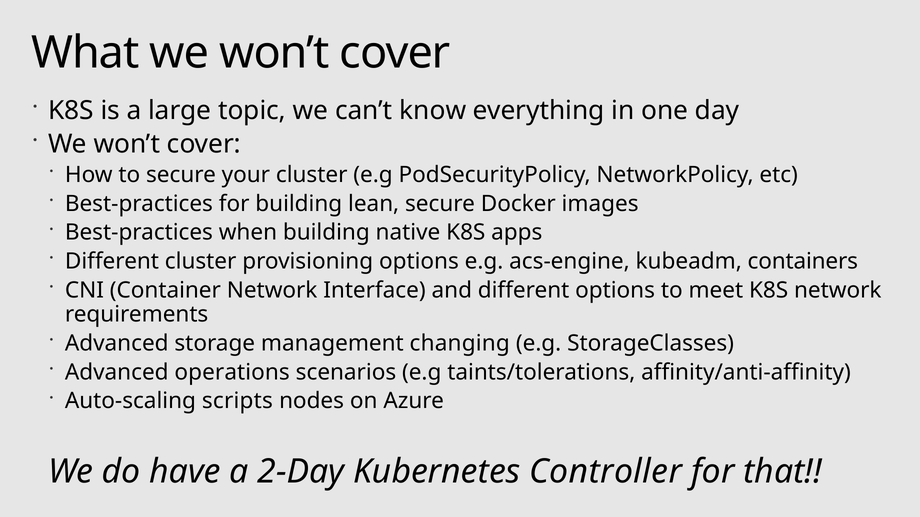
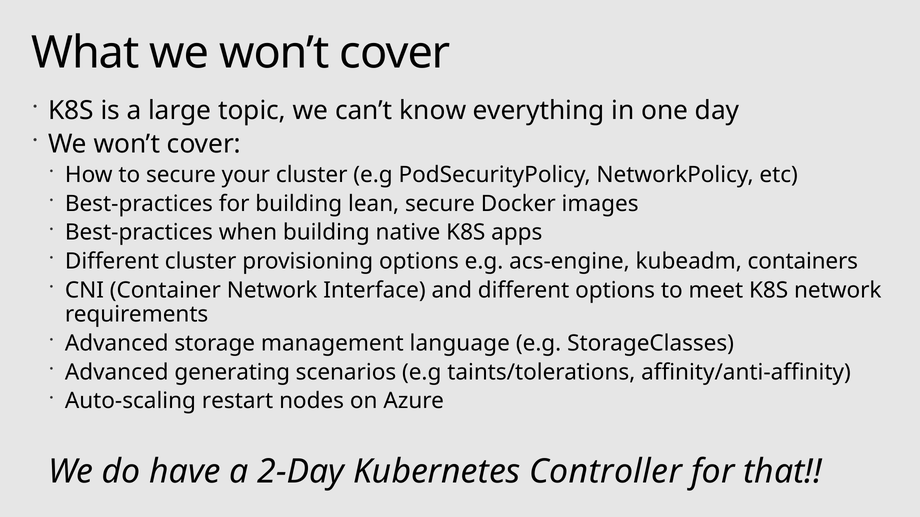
changing: changing -> language
operations: operations -> generating
scripts: scripts -> restart
